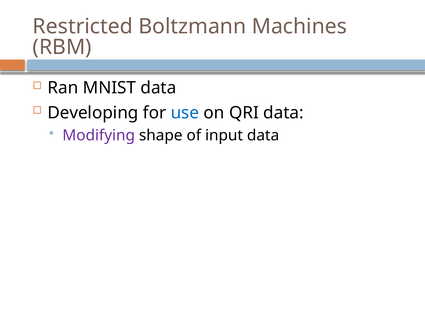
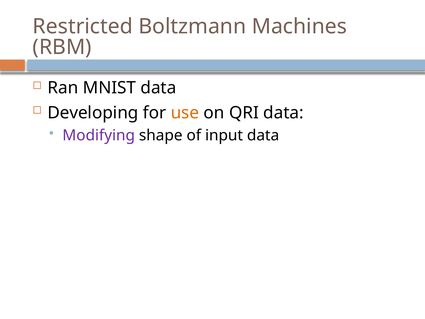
use colour: blue -> orange
